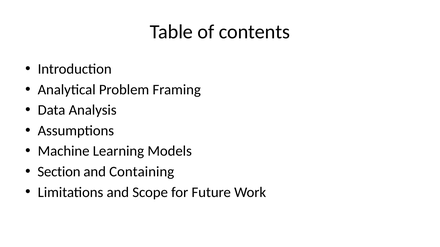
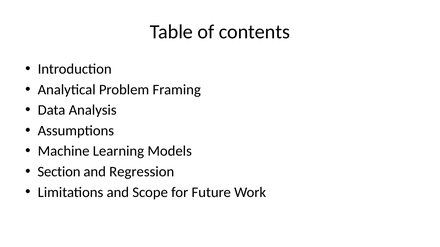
Containing: Containing -> Regression
